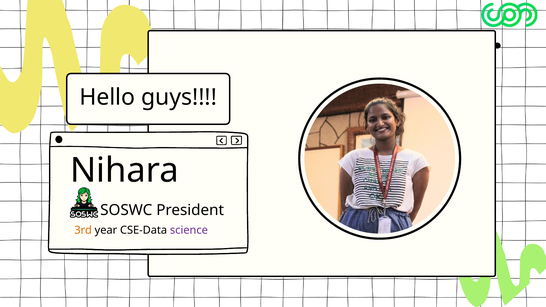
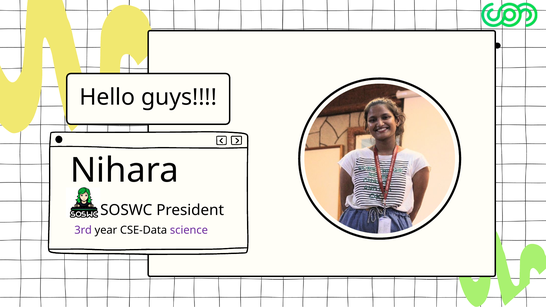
3rd colour: orange -> purple
